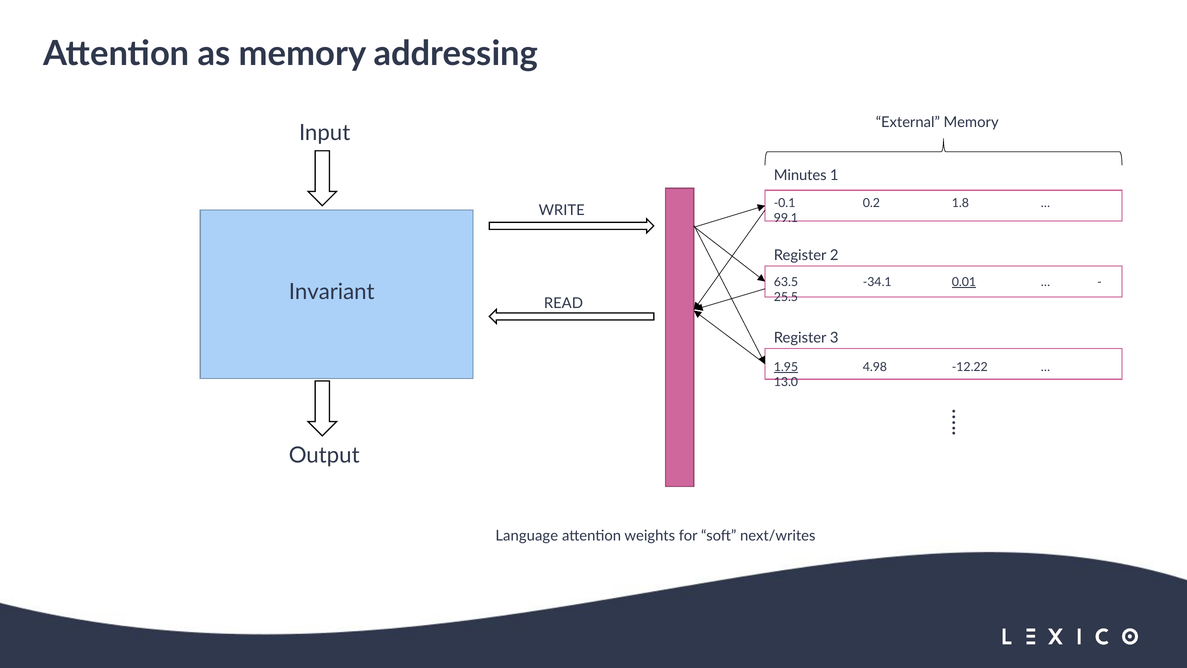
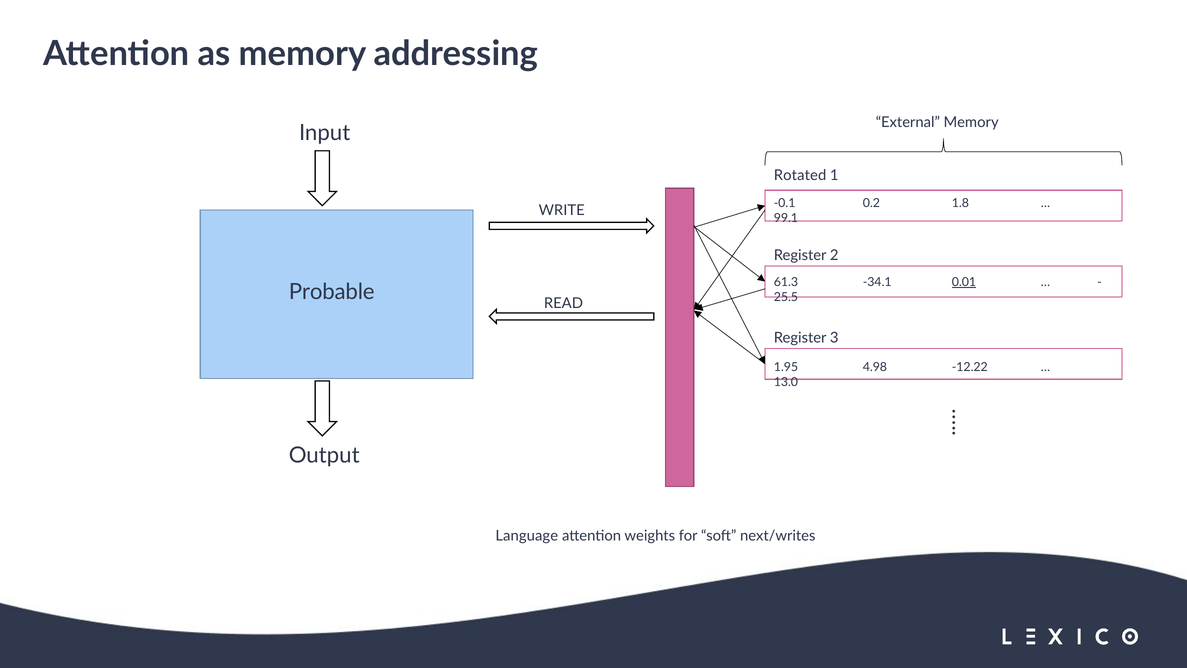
Minutes: Minutes -> Rotated
63.5: 63.5 -> 61.3
Invariant: Invariant -> Probable
1.95 underline: present -> none
